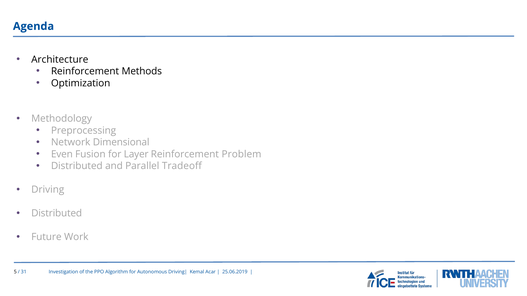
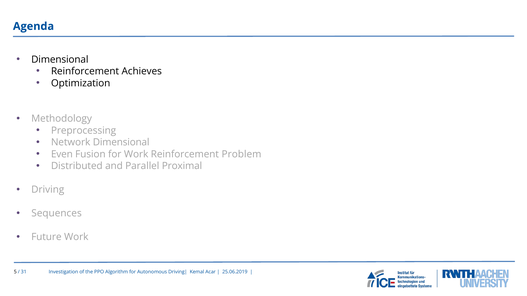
Architecture at (60, 60): Architecture -> Dimensional
Methods: Methods -> Achieves
for Layer: Layer -> Work
Tradeoff: Tradeoff -> Proximal
Distributed at (57, 214): Distributed -> Sequences
